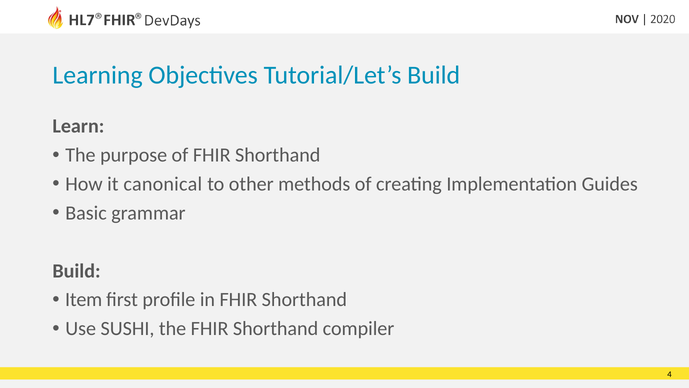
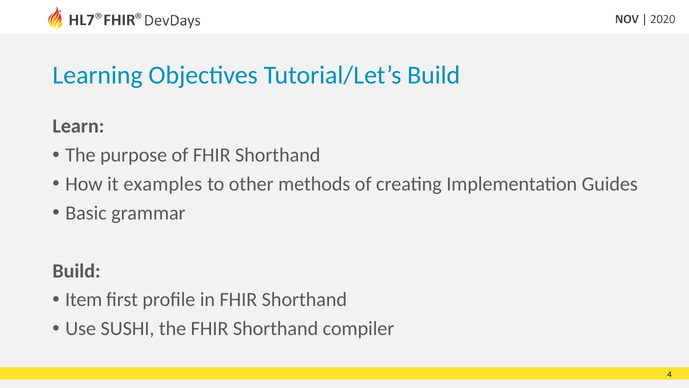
canonical: canonical -> examples
